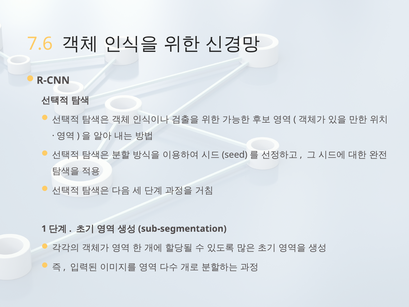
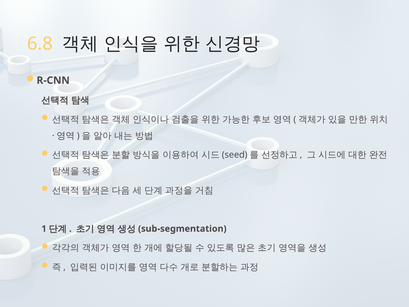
7.6: 7.6 -> 6.8
